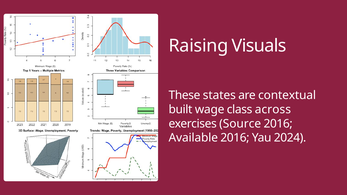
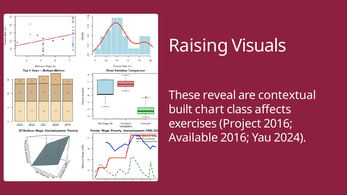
states: states -> reveal
wage: wage -> chart
across: across -> affects
Source: Source -> Project
